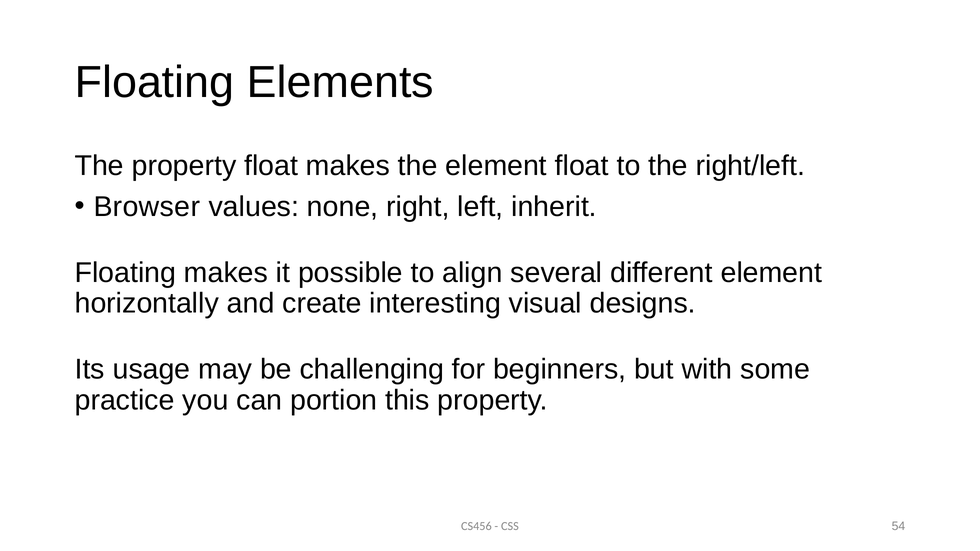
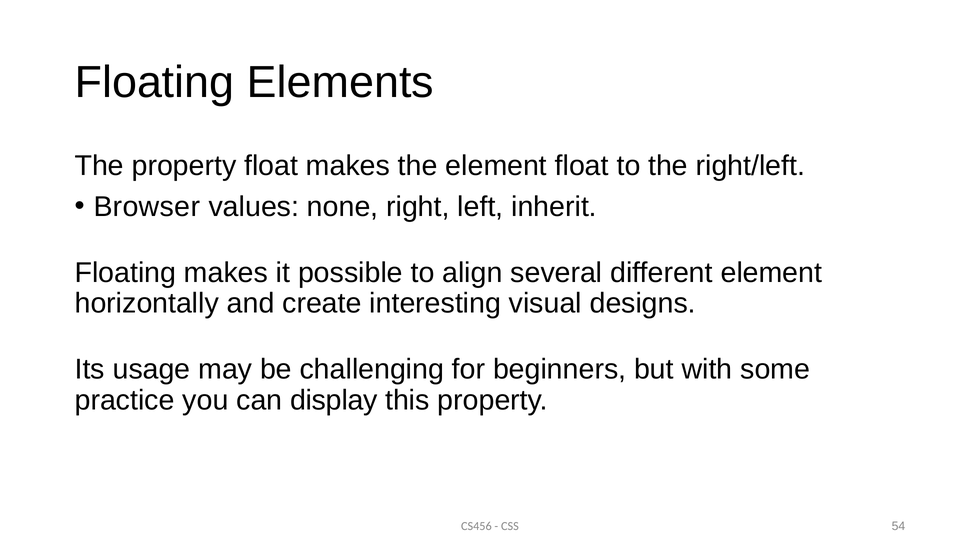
portion: portion -> display
